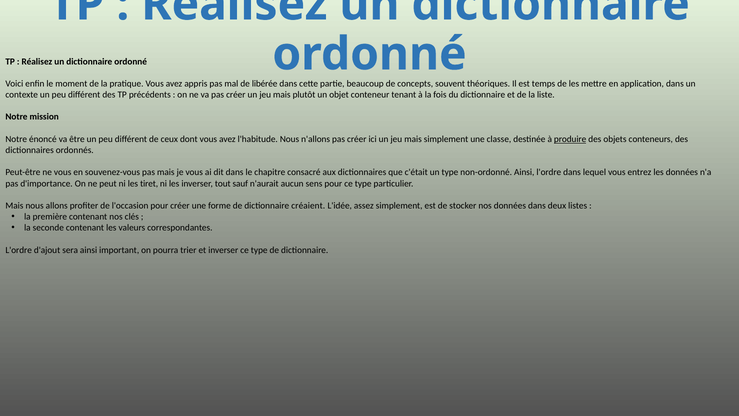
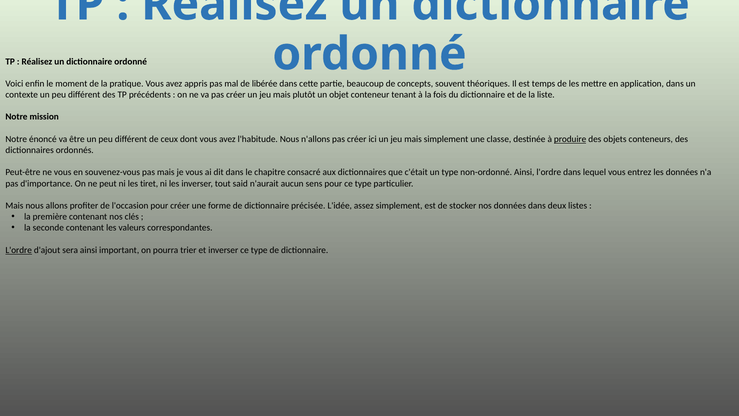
sauf: sauf -> said
créaient: créaient -> précisée
L'ordre at (19, 250) underline: none -> present
